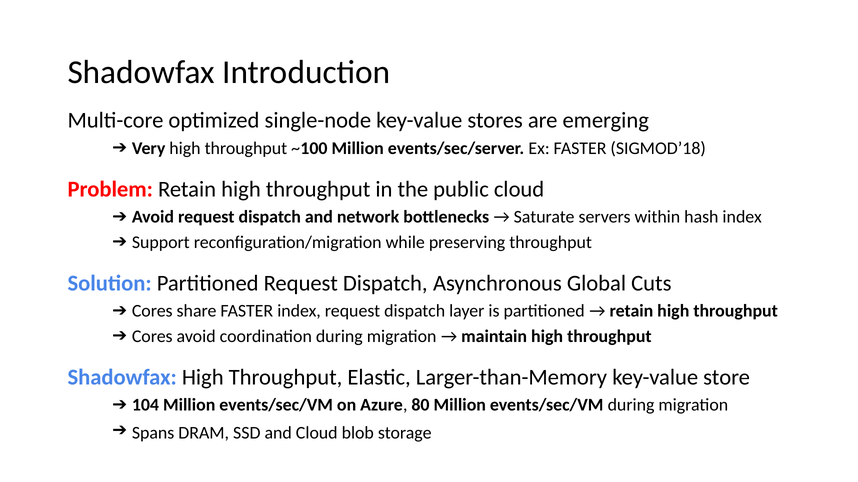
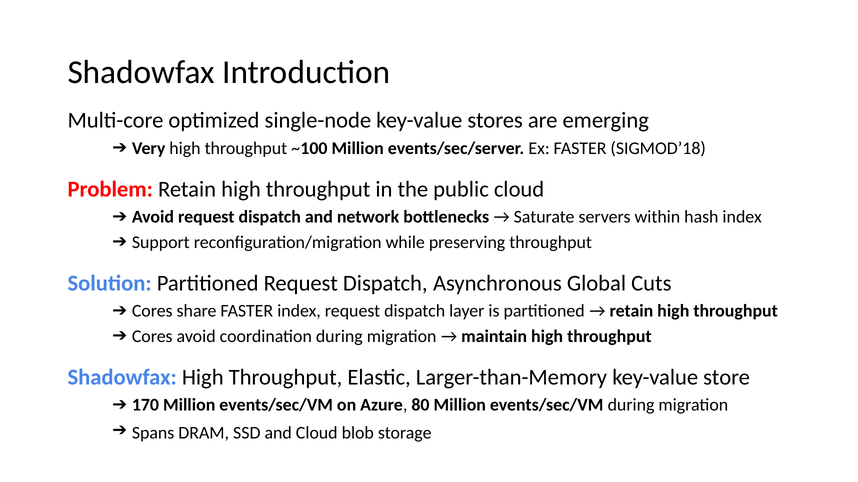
104: 104 -> 170
